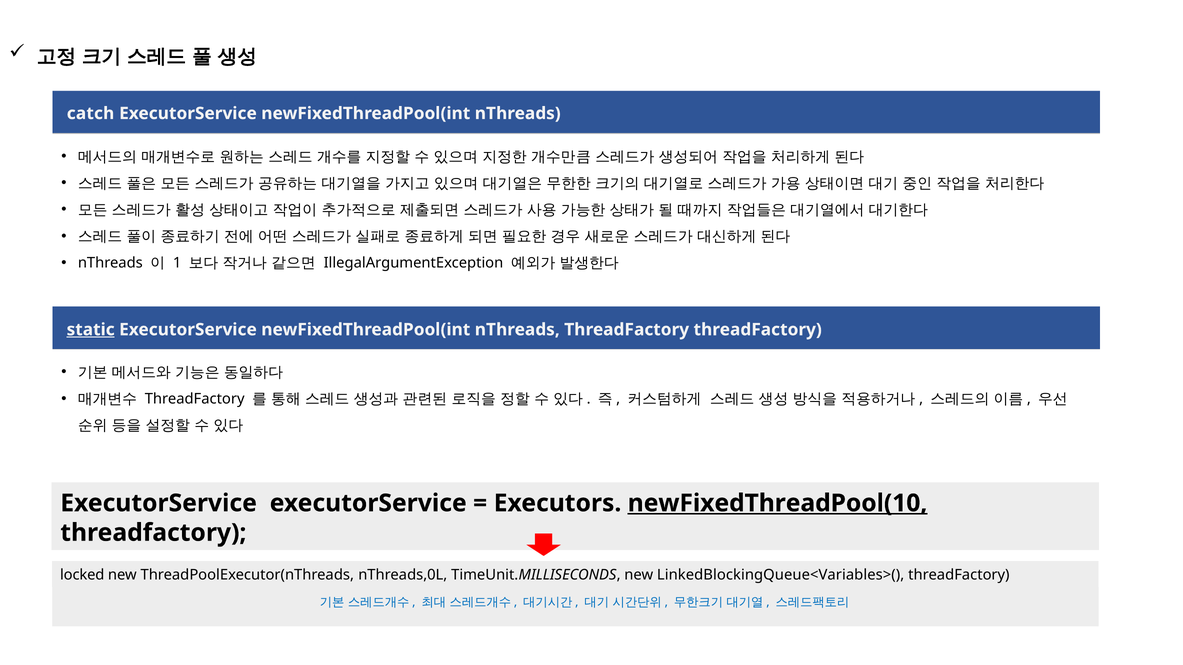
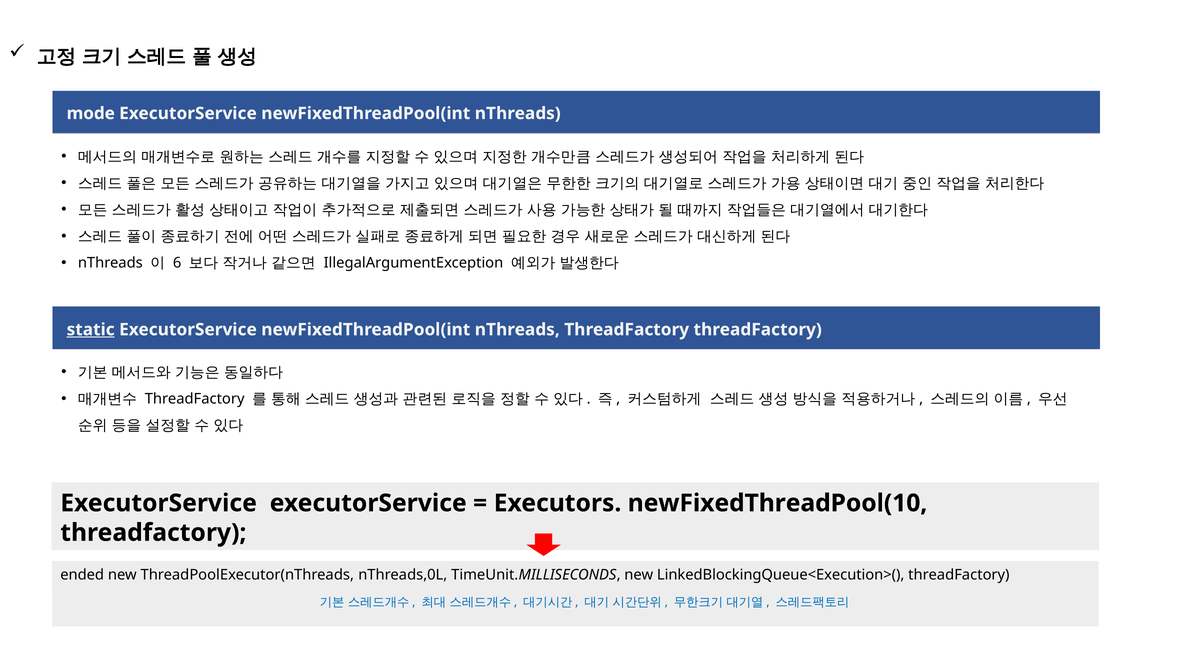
catch: catch -> mode
1: 1 -> 6
newFixedThreadPool(10 underline: present -> none
locked: locked -> ended
LinkedBlockingQueue<Variables>(: LinkedBlockingQueue<Variables>( -> LinkedBlockingQueue<Execution>(
